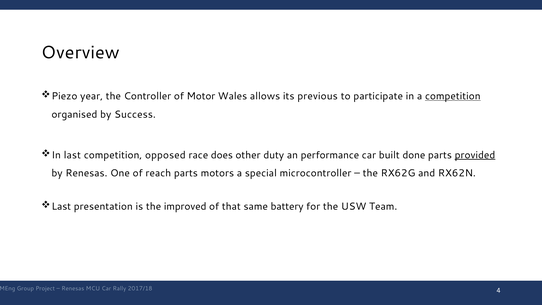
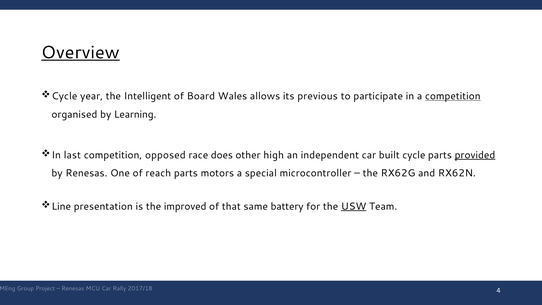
Overview underline: none -> present
Piezo at (64, 96): Piezo -> Cycle
Controller: Controller -> Intelligent
Motor: Motor -> Board
Success: Success -> Learning
duty: duty -> high
performance: performance -> independent
built done: done -> cycle
Last at (61, 206): Last -> Line
USW underline: none -> present
